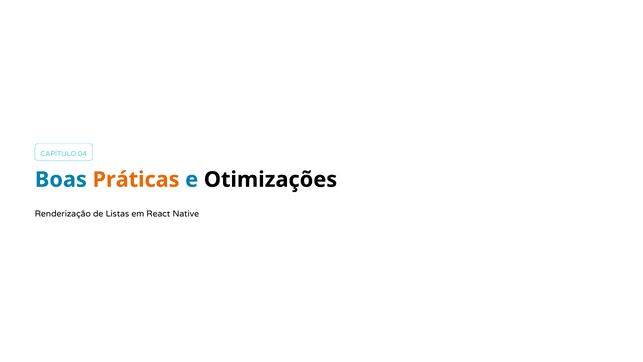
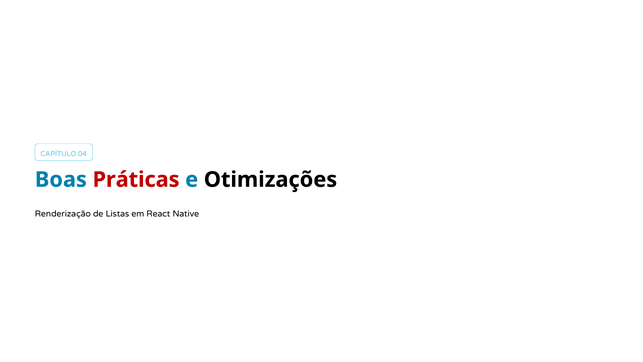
Práticas colour: orange -> red
